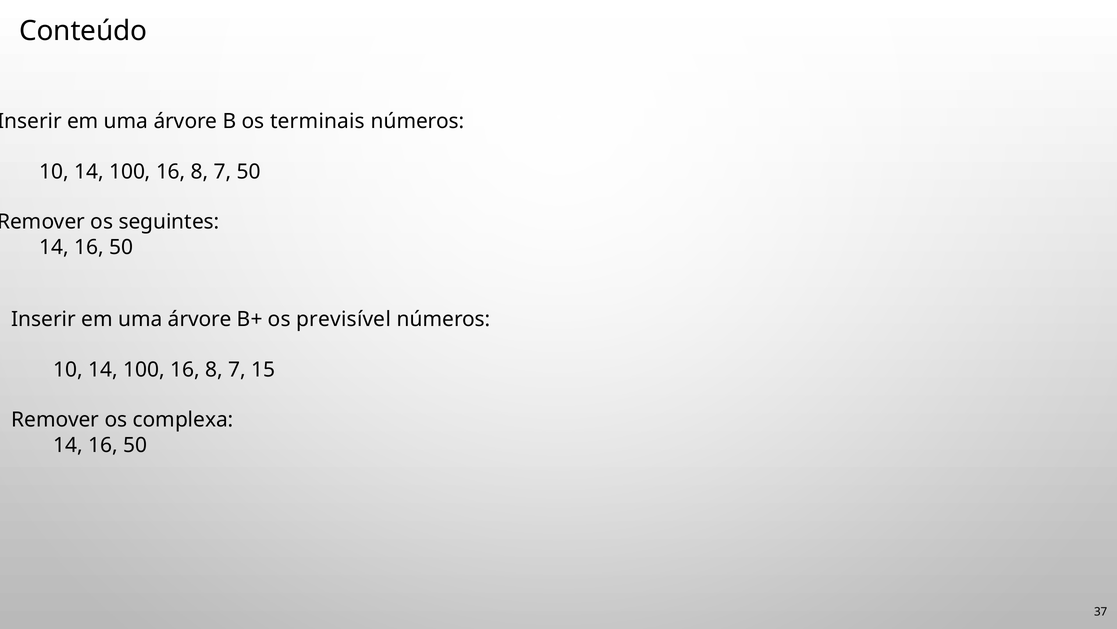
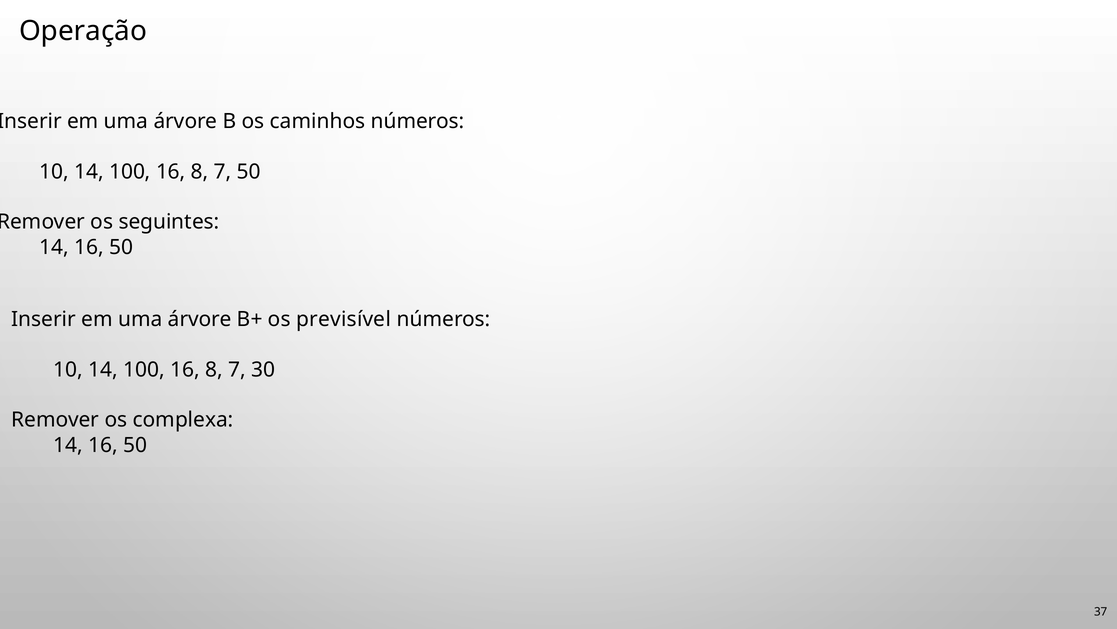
Conteúdo: Conteúdo -> Operação
terminais: terminais -> caminhos
15: 15 -> 30
